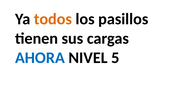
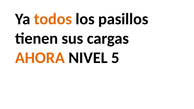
AHORA colour: blue -> orange
